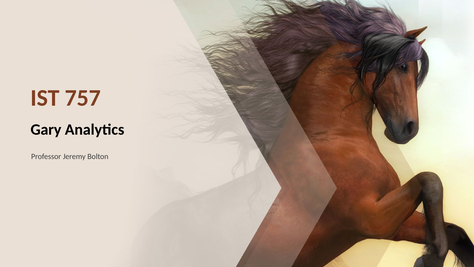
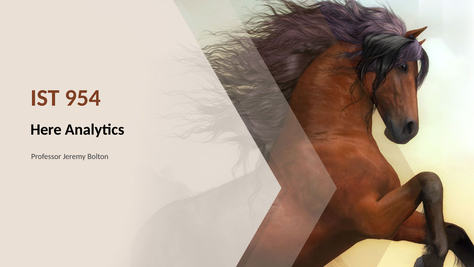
757: 757 -> 954
Gary: Gary -> Here
